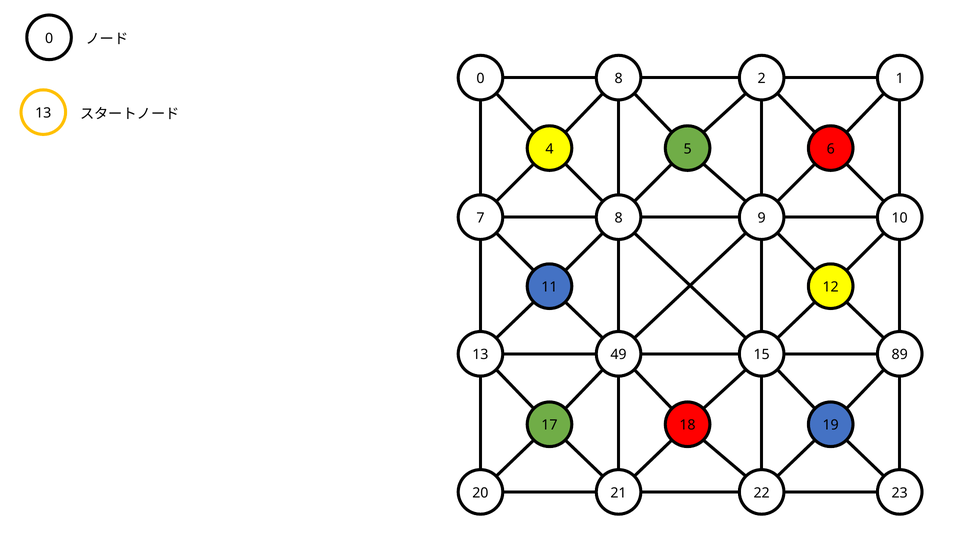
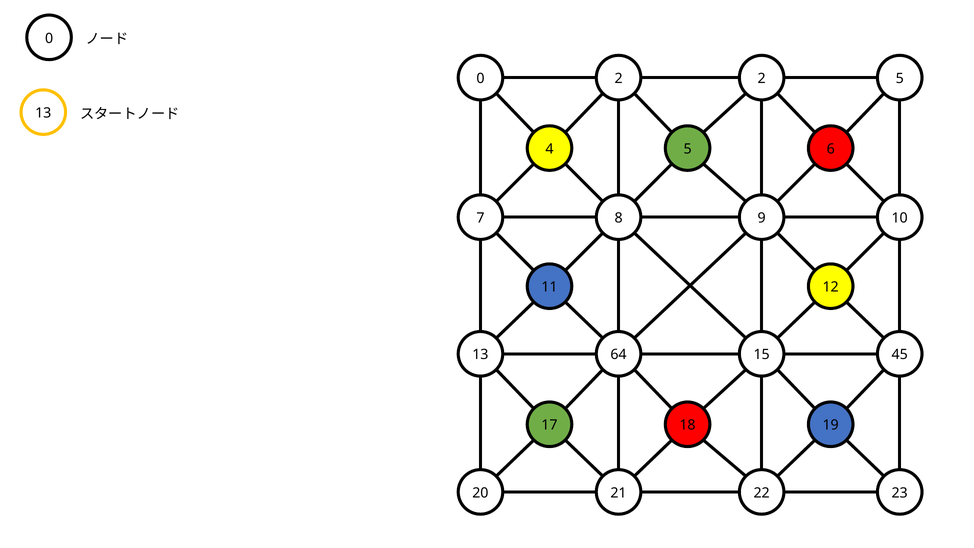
0 8: 8 -> 2
2 1: 1 -> 5
49: 49 -> 64
89: 89 -> 45
